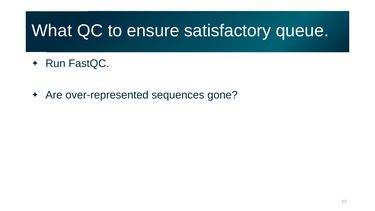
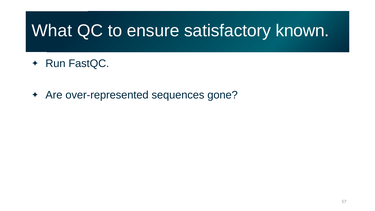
queue: queue -> known
